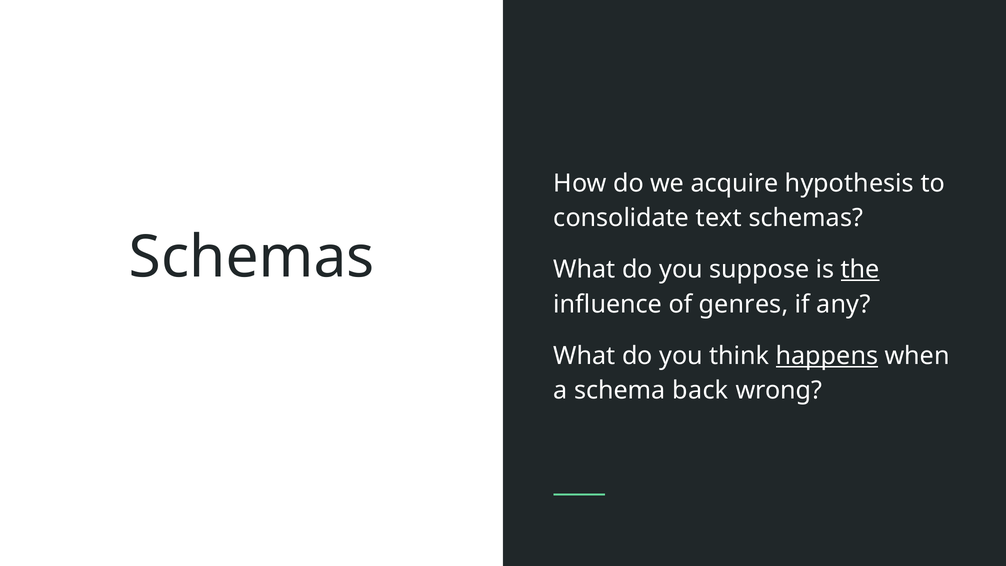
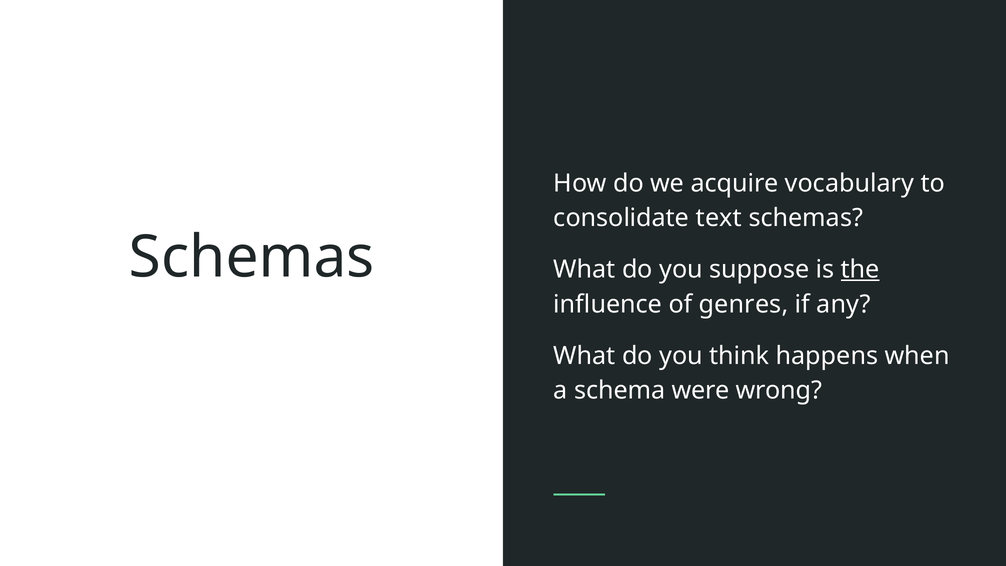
hypothesis: hypothesis -> vocabulary
happens underline: present -> none
back: back -> were
